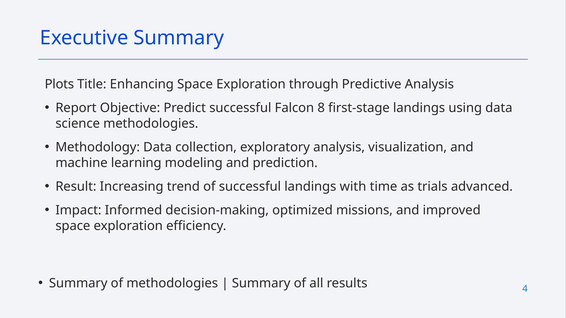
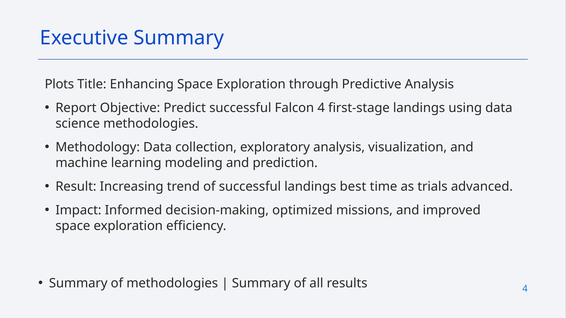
Falcon 8: 8 -> 4
with: with -> best
